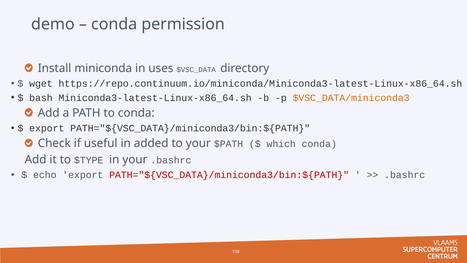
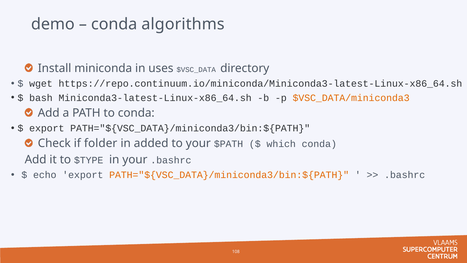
permission: permission -> algorithms
useful: useful -> folder
PATH="${VSC_DATA}/miniconda3/bin:${PATH at (229, 175) colour: red -> orange
